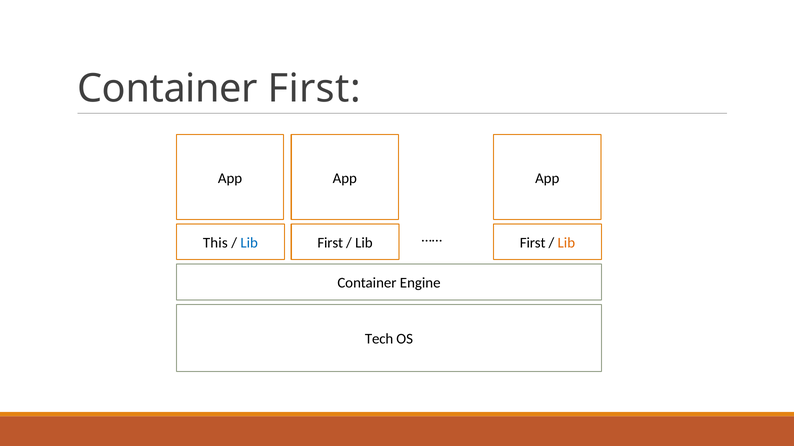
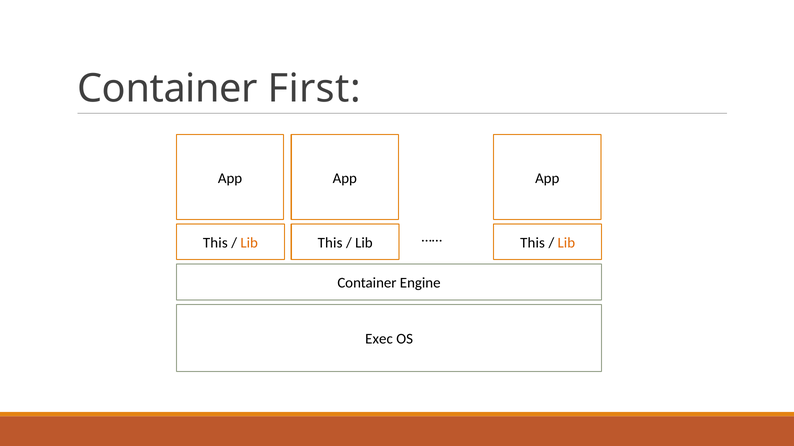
Lib at (249, 243) colour: blue -> orange
First at (330, 243): First -> This
First at (533, 243): First -> This
Tech: Tech -> Exec
